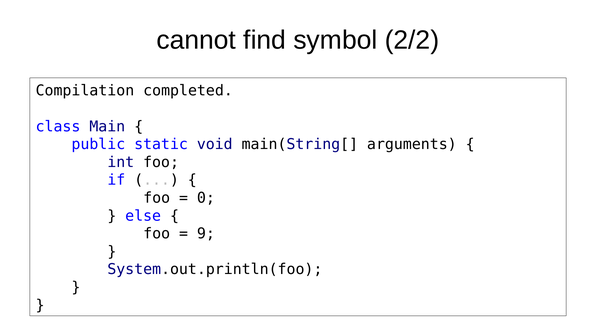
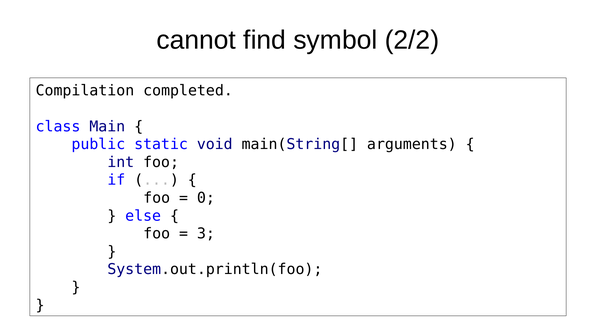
9: 9 -> 3
